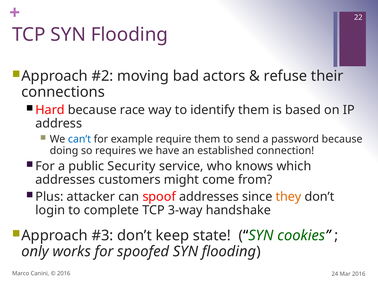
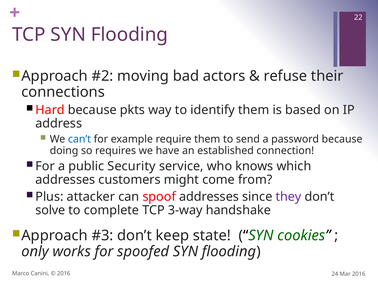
race: race -> pkts
they colour: orange -> purple
login: login -> solve
